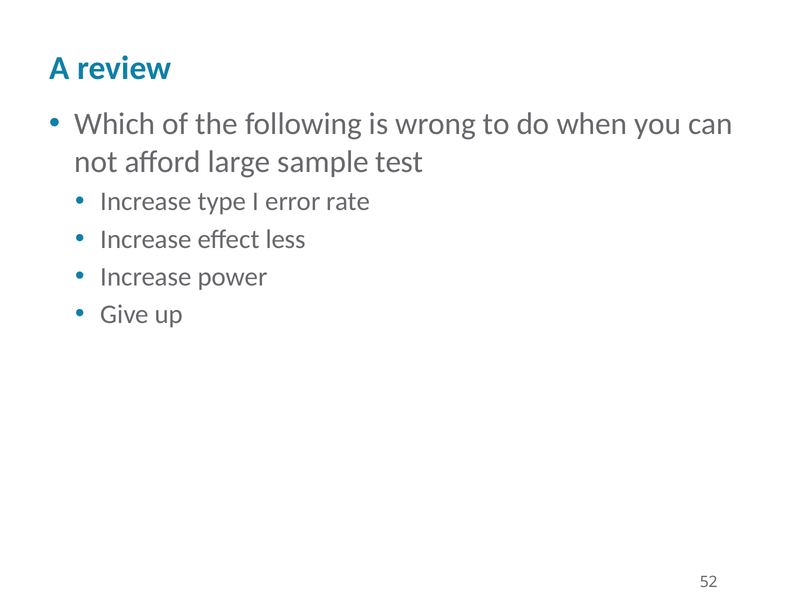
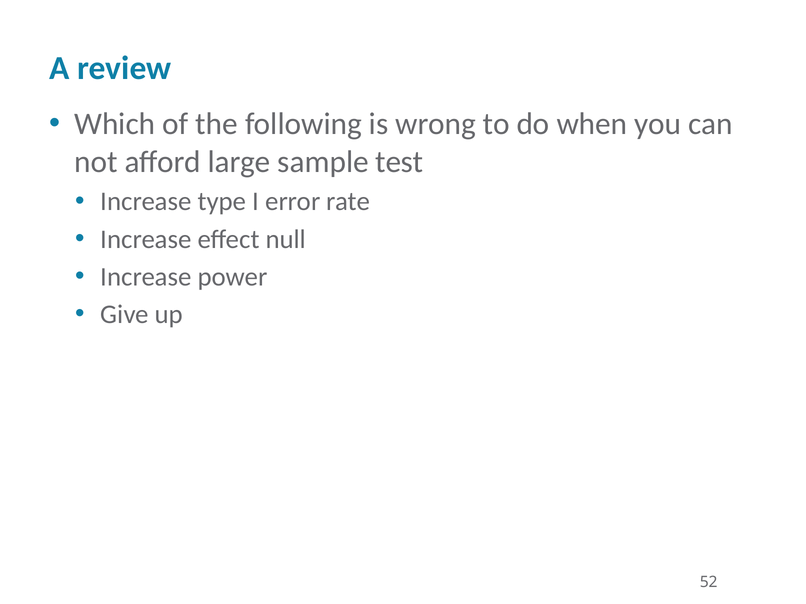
less: less -> null
